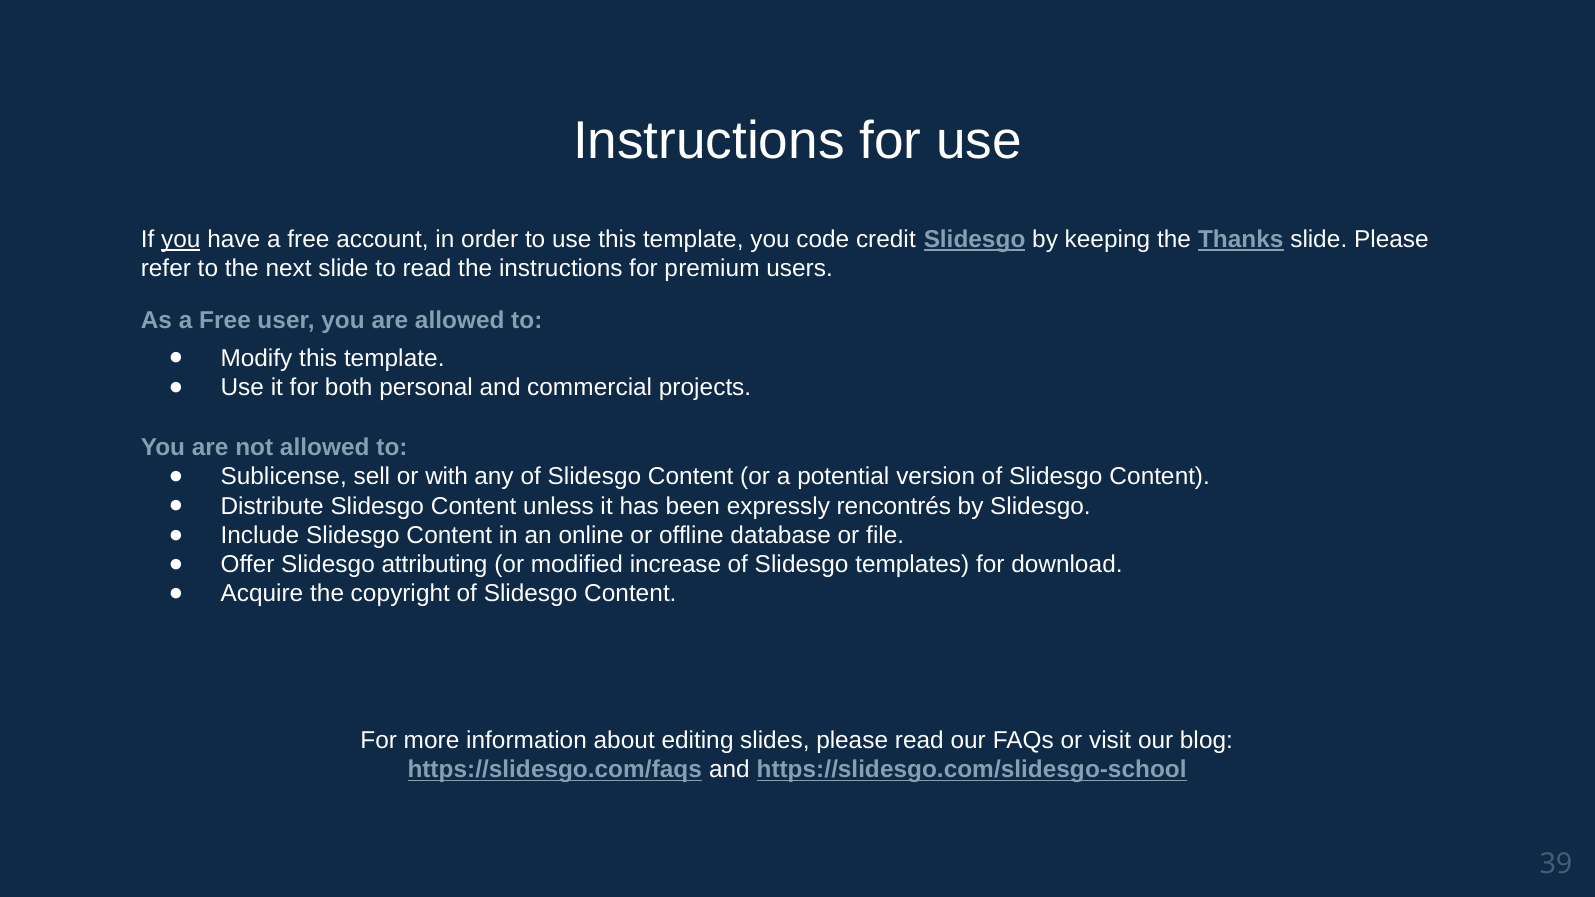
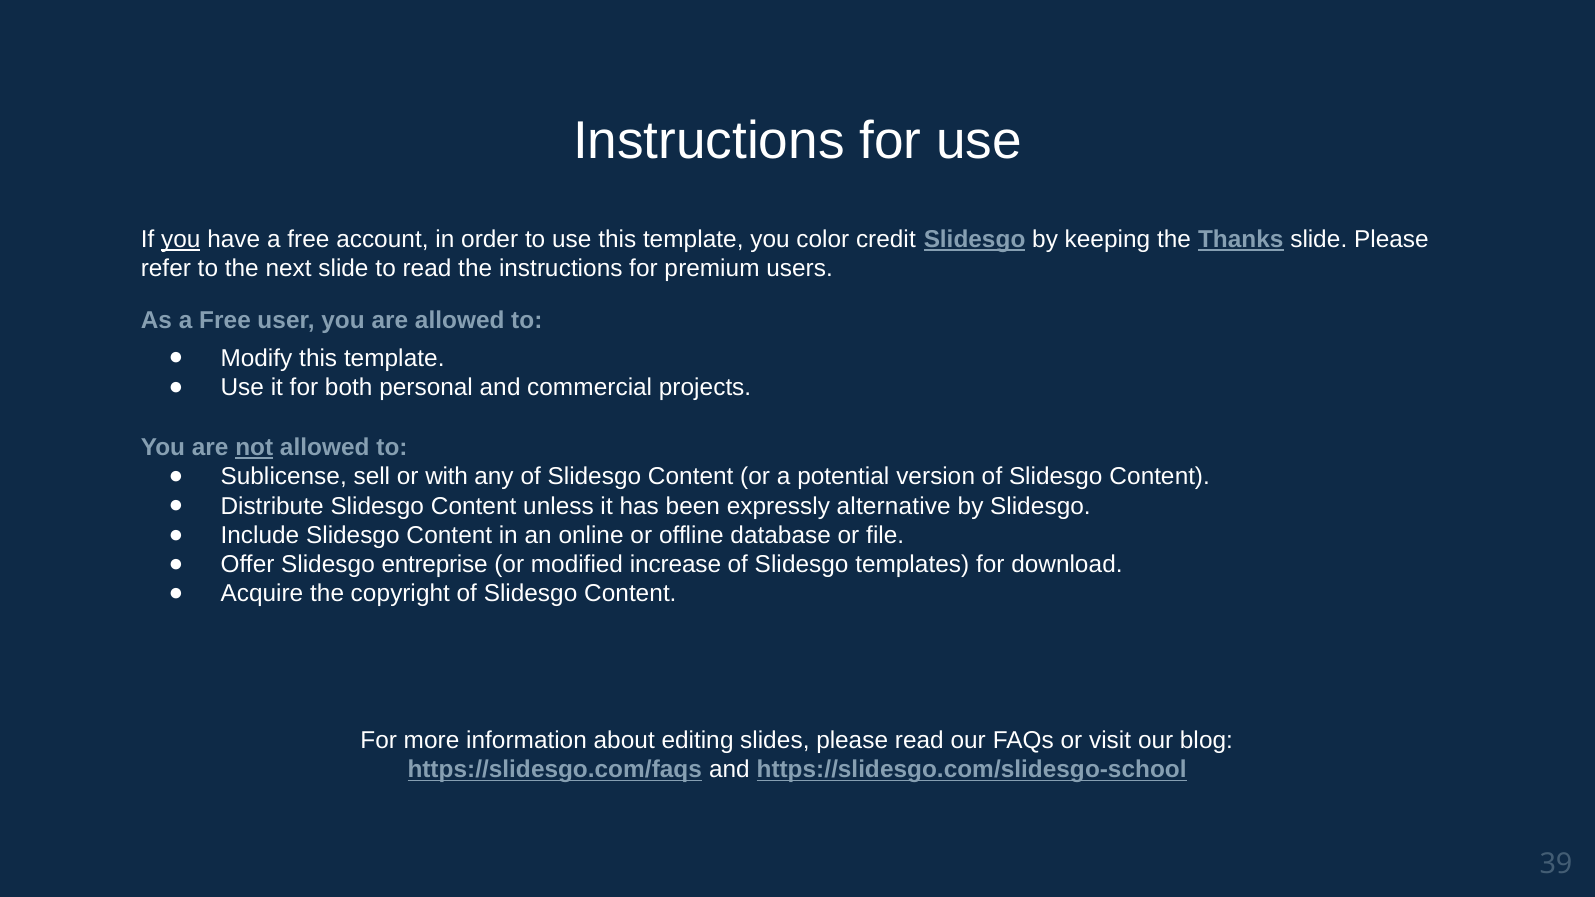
code: code -> color
not underline: none -> present
rencontrés: rencontrés -> alternative
attributing: attributing -> entreprise
